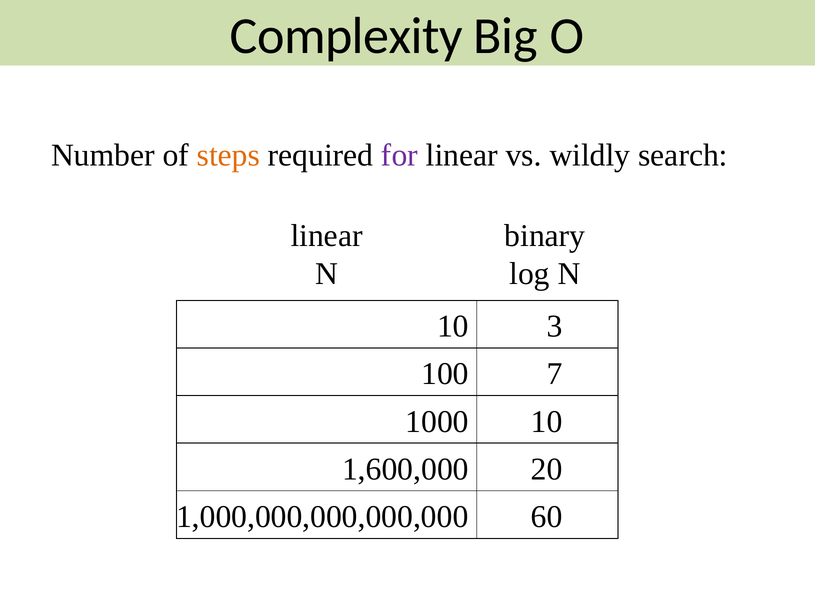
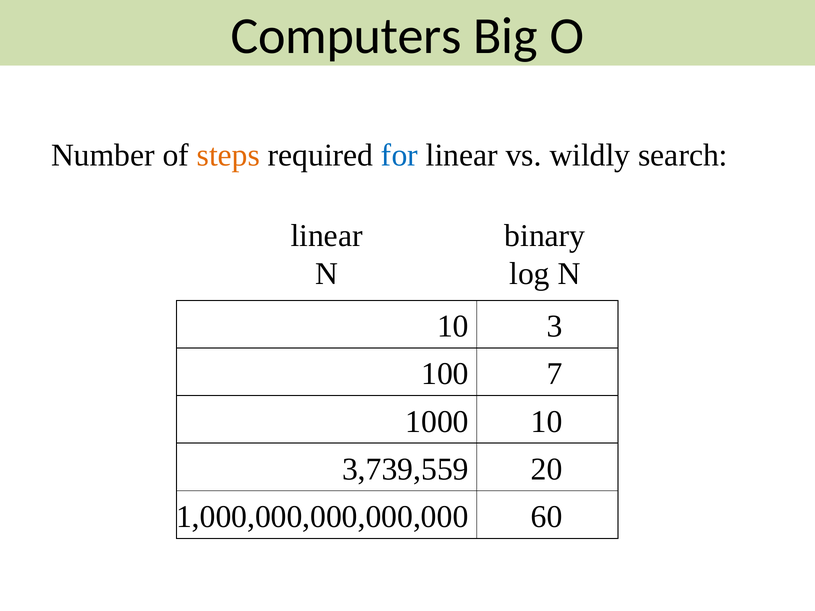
Complexity: Complexity -> Computers
for colour: purple -> blue
1,600,000: 1,600,000 -> 3,739,559
